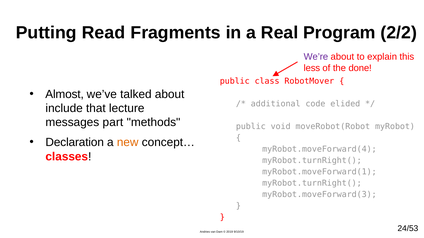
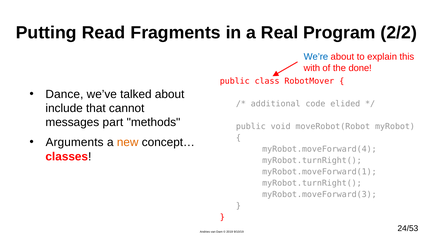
We’re colour: purple -> blue
less: less -> with
Almost: Almost -> Dance
lecture: lecture -> cannot
Declaration: Declaration -> Arguments
